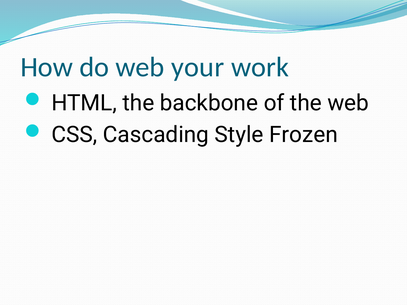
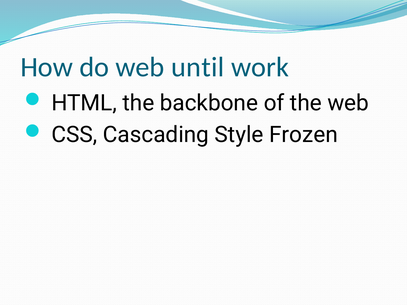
your: your -> until
